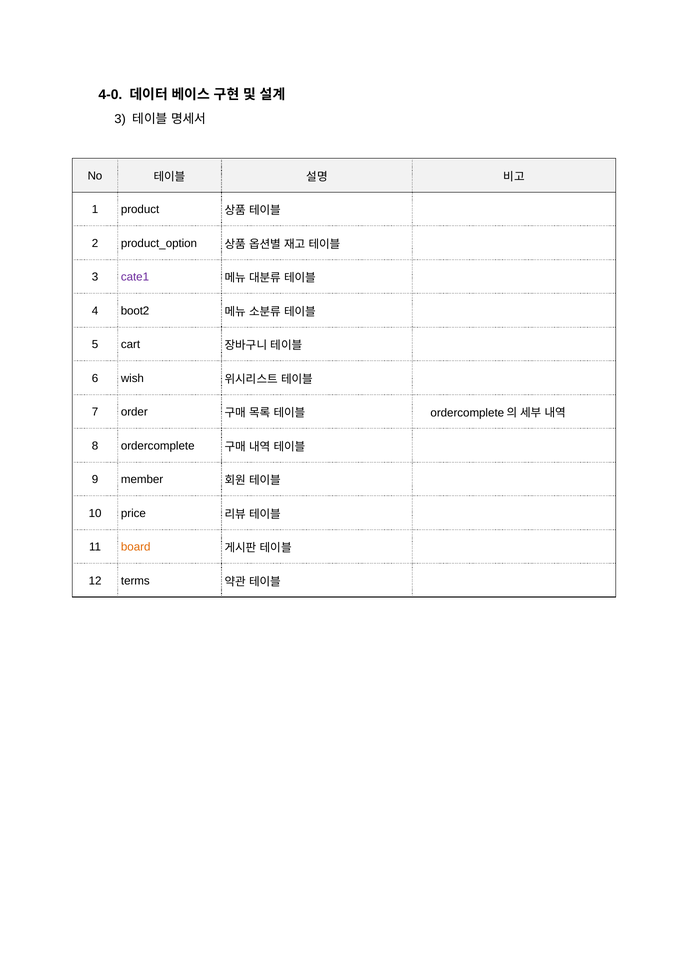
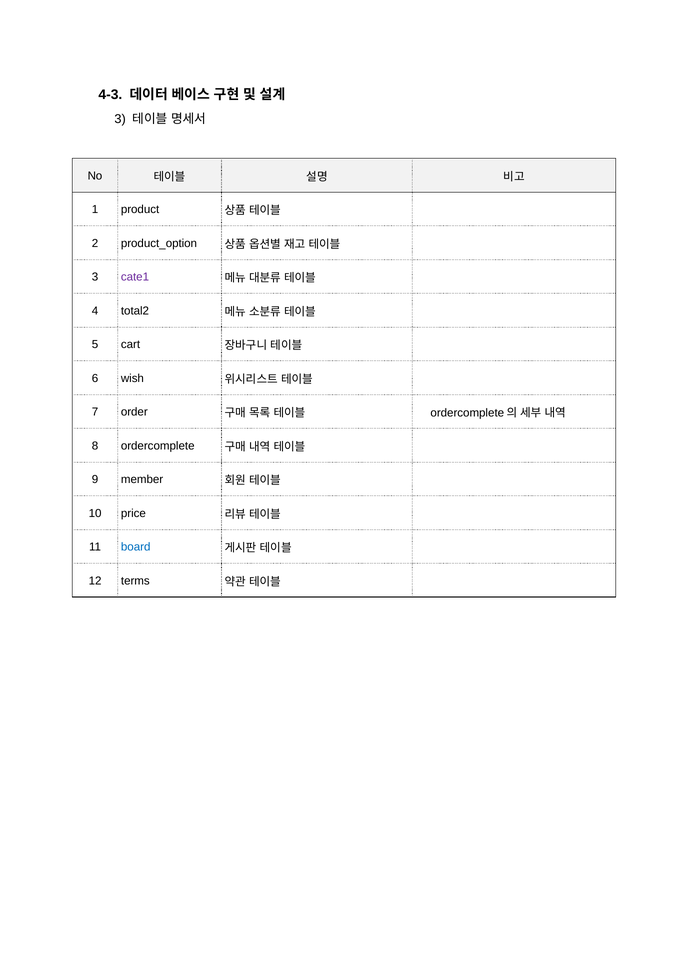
4-0: 4-0 -> 4-3
boot2: boot2 -> total2
board colour: orange -> blue
